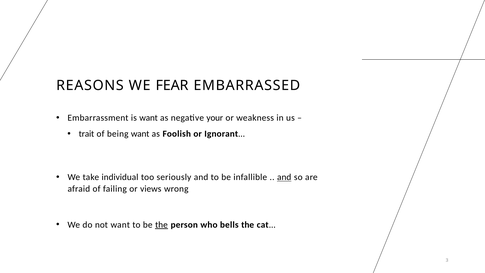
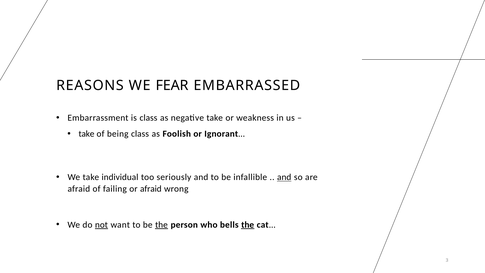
is want: want -> class
negative your: your -> take
trait at (86, 134): trait -> take
being want: want -> class
or views: views -> afraid
not underline: none -> present
the at (248, 225) underline: none -> present
